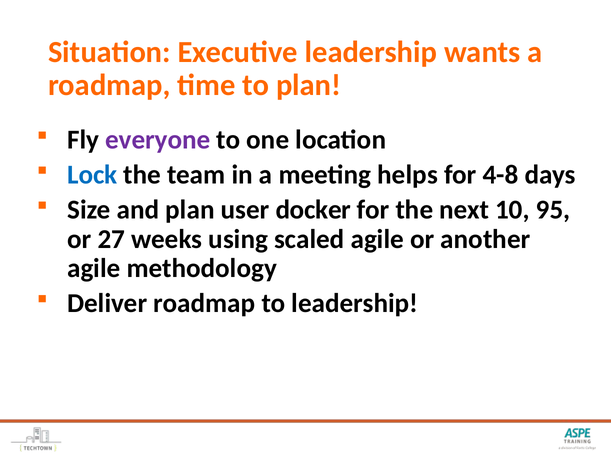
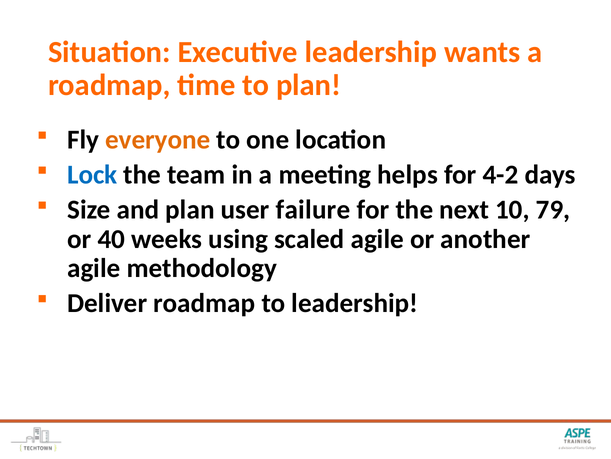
everyone colour: purple -> orange
4-8: 4-8 -> 4-2
docker: docker -> failure
95: 95 -> 79
27: 27 -> 40
